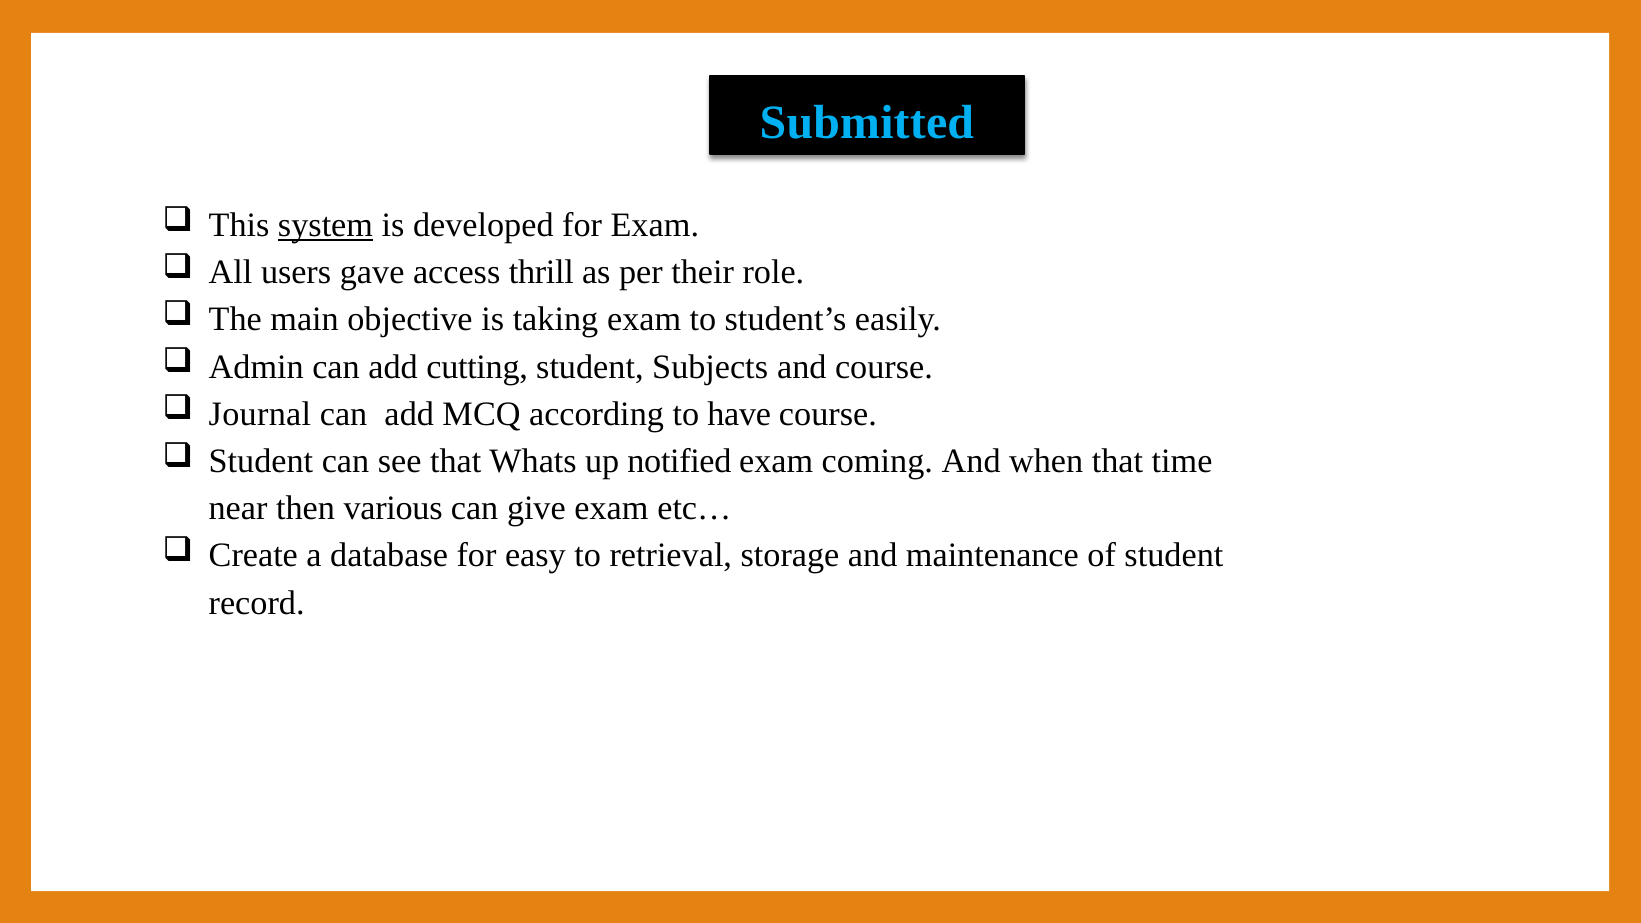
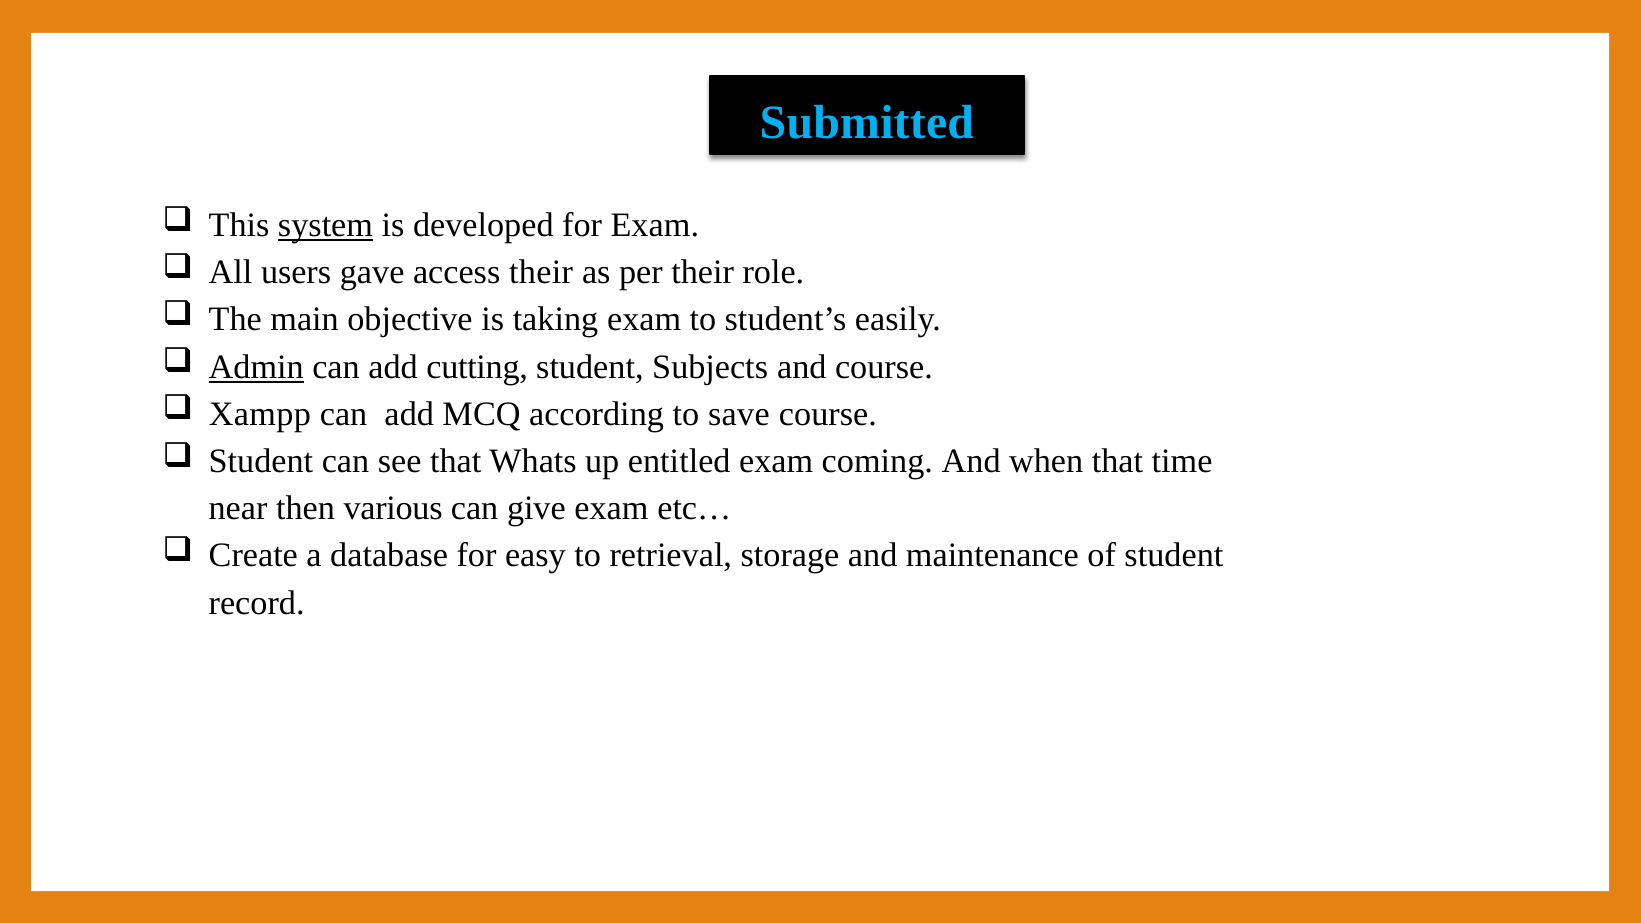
access thrill: thrill -> their
Admin underline: none -> present
Journal: Journal -> Xampp
have: have -> save
notified: notified -> entitled
